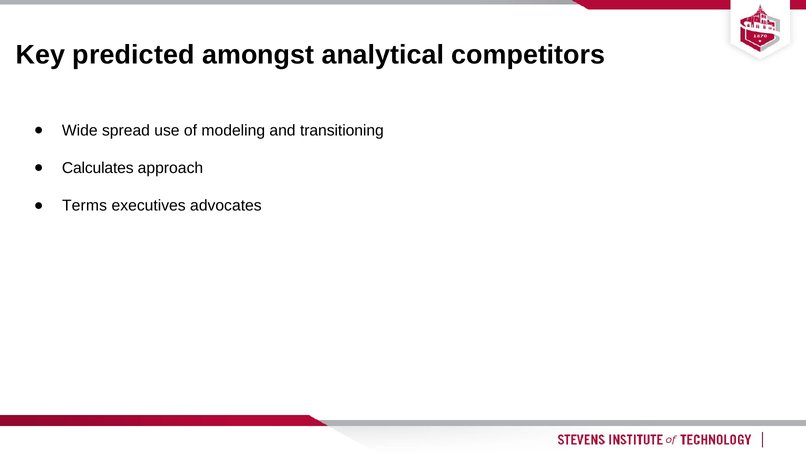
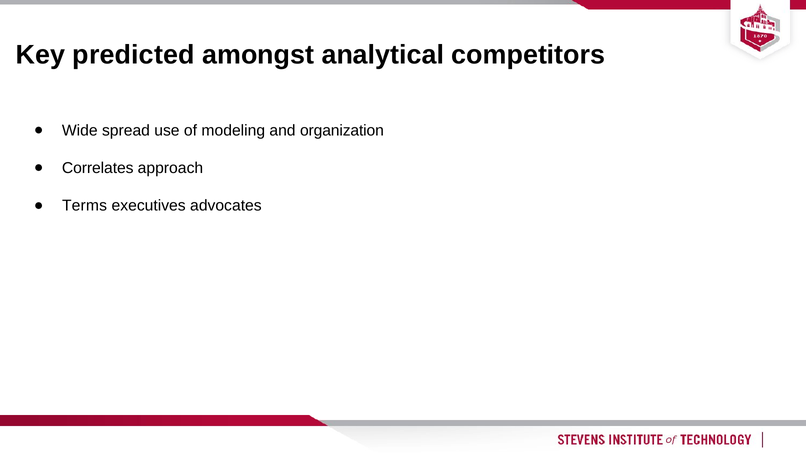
transitioning: transitioning -> organization
Calculates: Calculates -> Correlates
